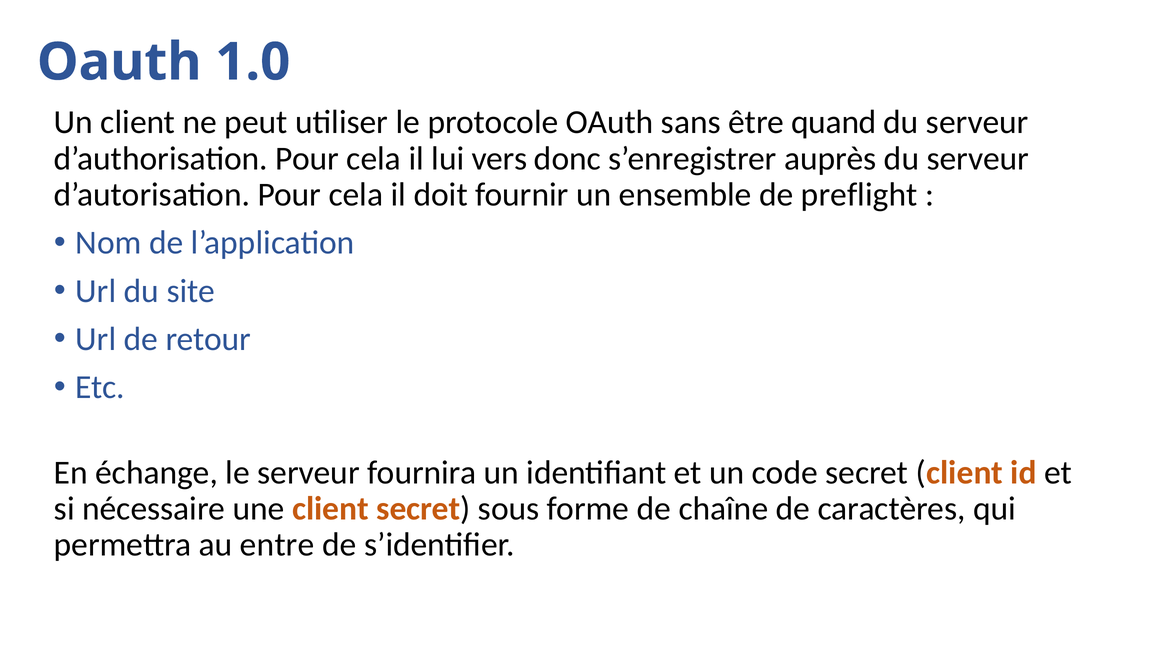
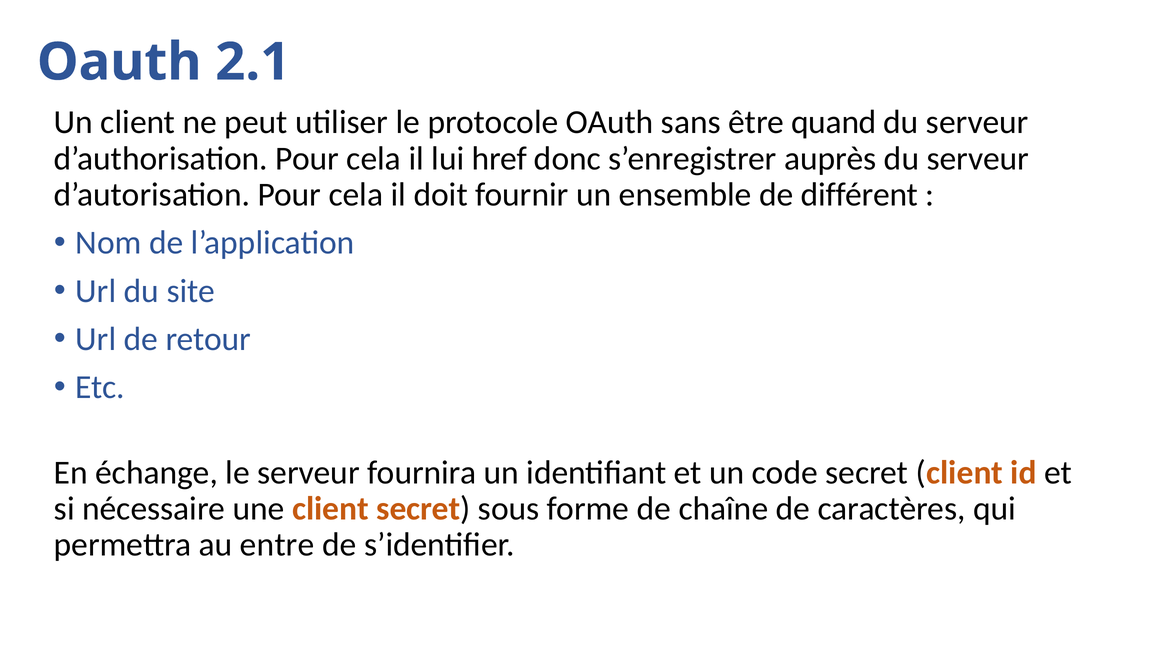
1.0: 1.0 -> 2.1
vers: vers -> href
preflight: preflight -> différent
